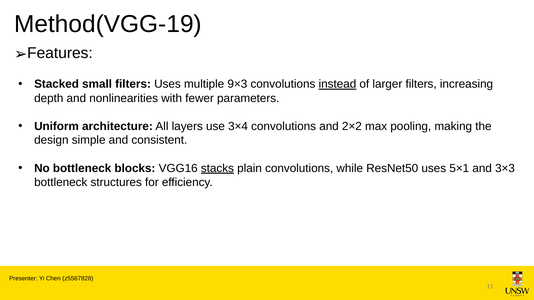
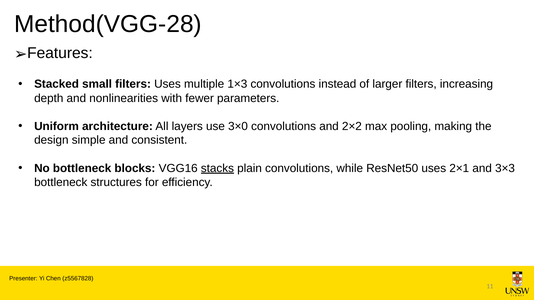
Method(VGG-19: Method(VGG-19 -> Method(VGG-28
9×3: 9×3 -> 1×3
instead underline: present -> none
3×4: 3×4 -> 3×0
5×1: 5×1 -> 2×1
